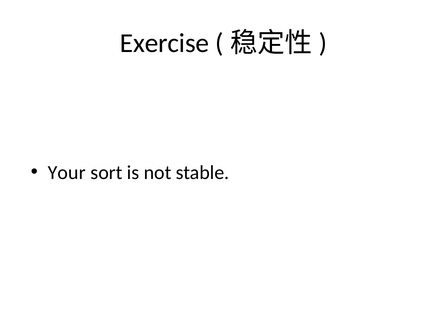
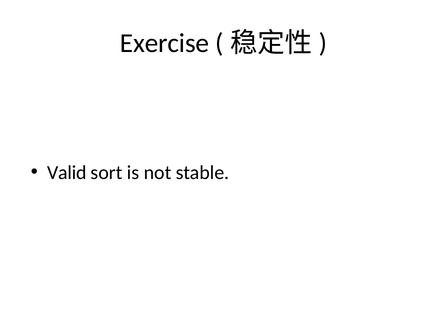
Your: Your -> Valid
